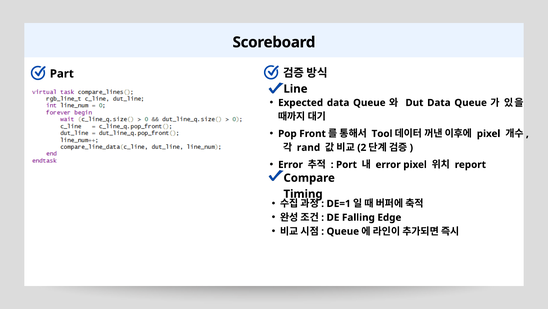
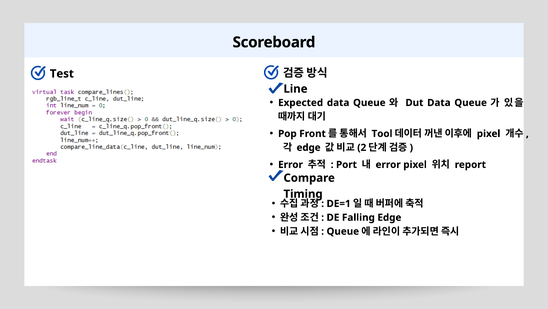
Part: Part -> Test
rand at (308, 147): rand -> edge
